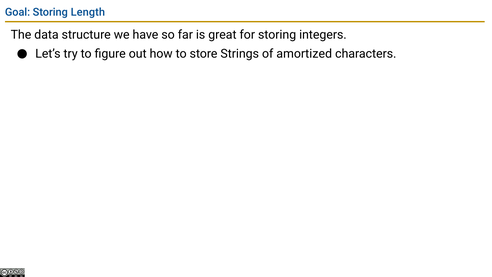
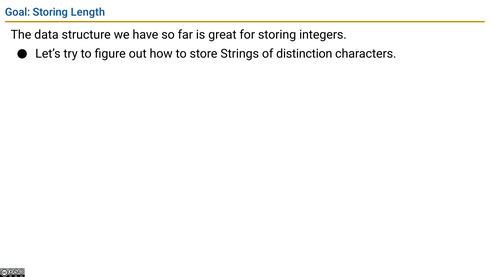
amortized: amortized -> distinction
